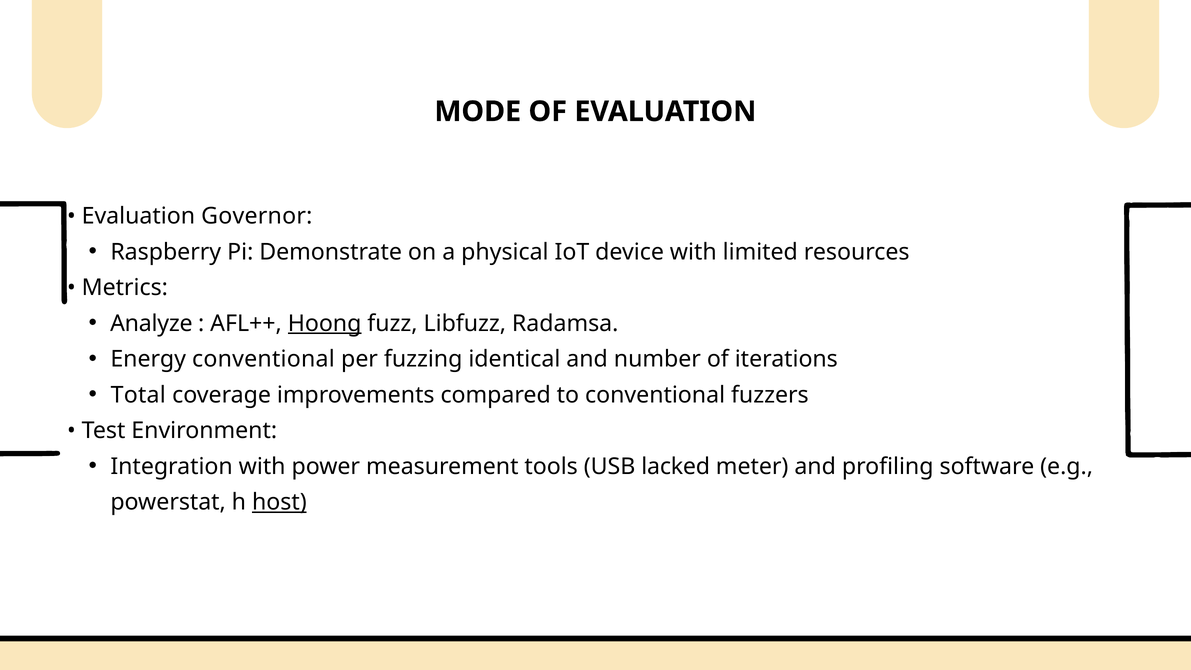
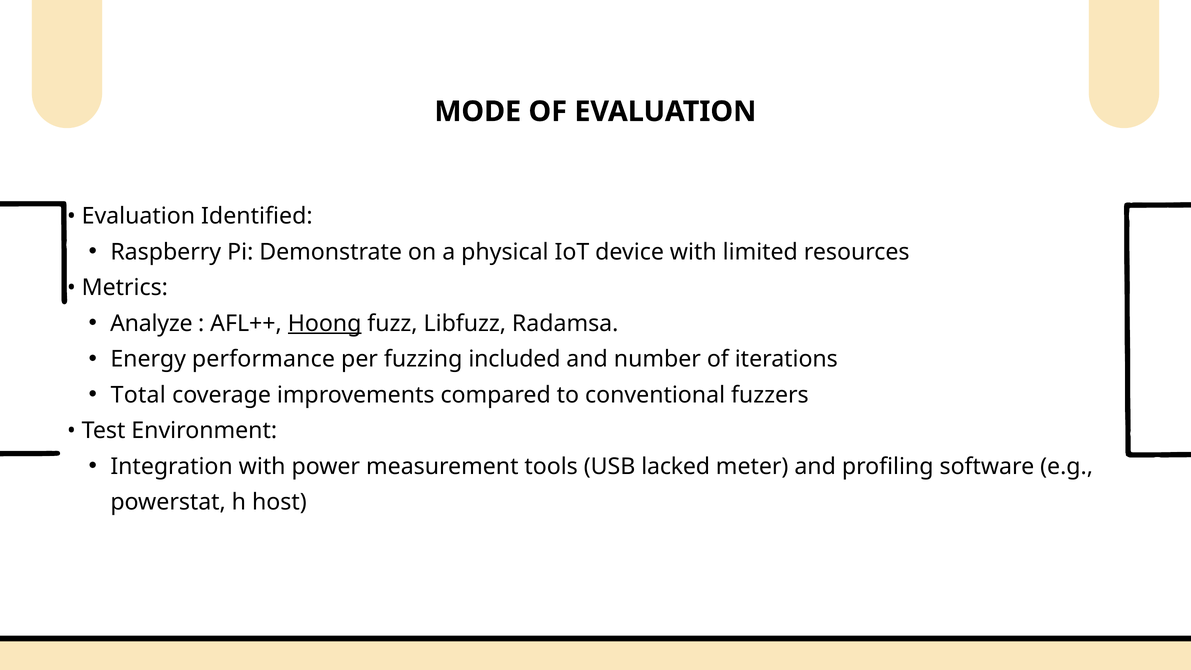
Governor: Governor -> Identified
Energy conventional: conventional -> performance
identical: identical -> included
host underline: present -> none
